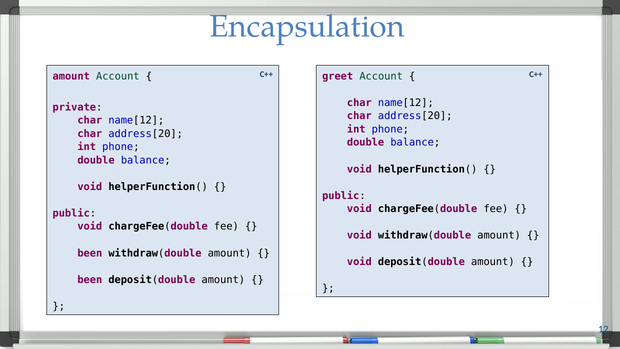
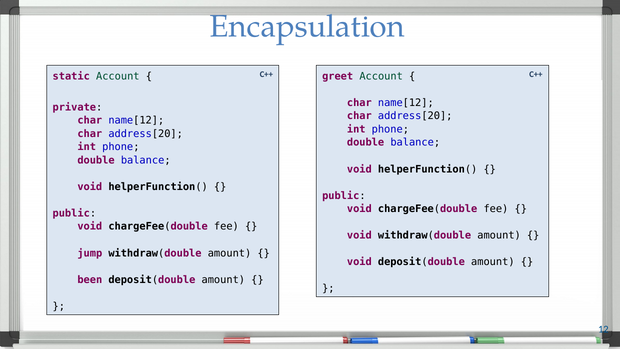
amount at (71, 76): amount -> static
been at (90, 253): been -> jump
